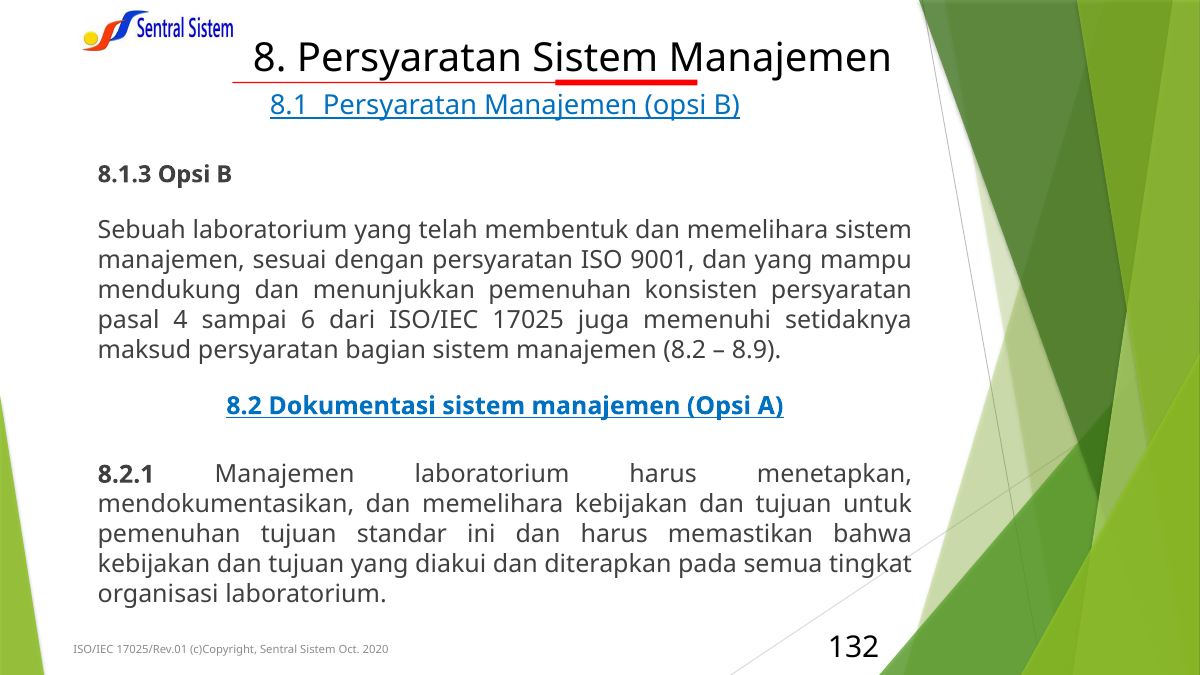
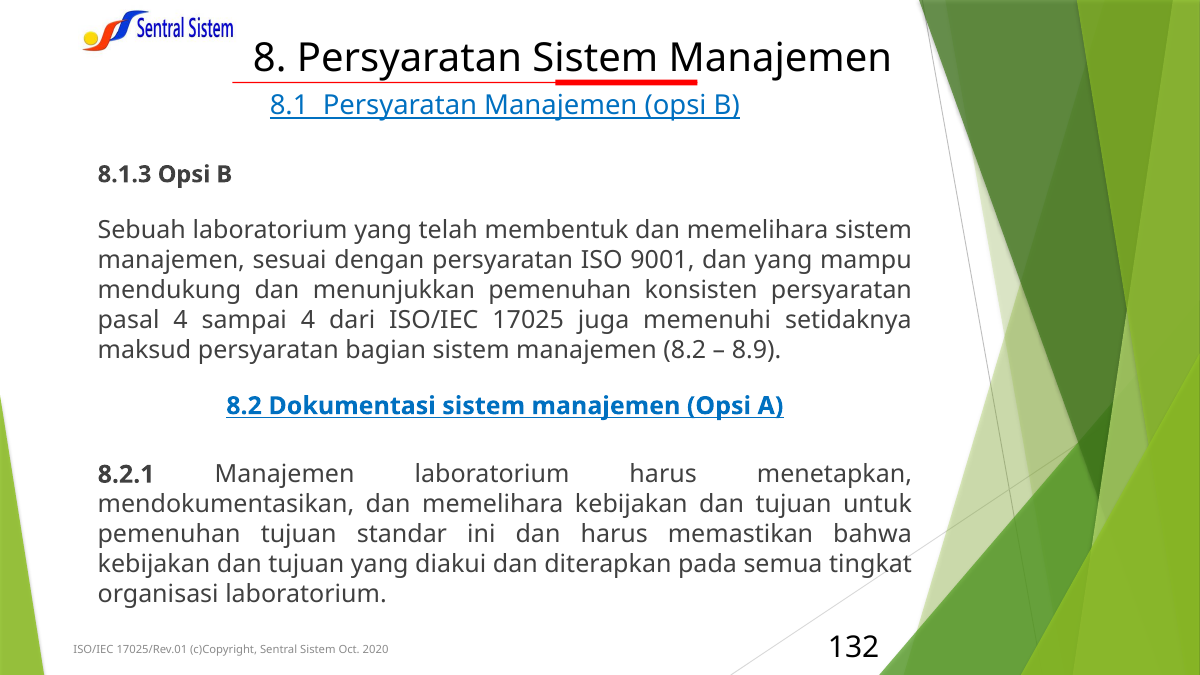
sampai 6: 6 -> 4
